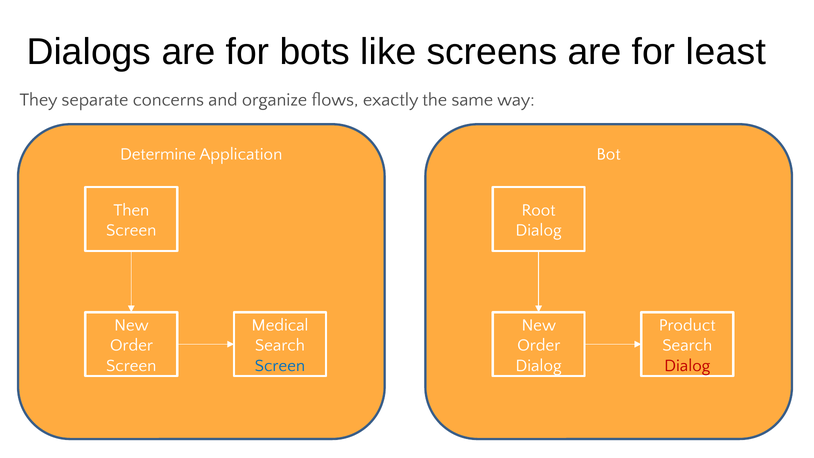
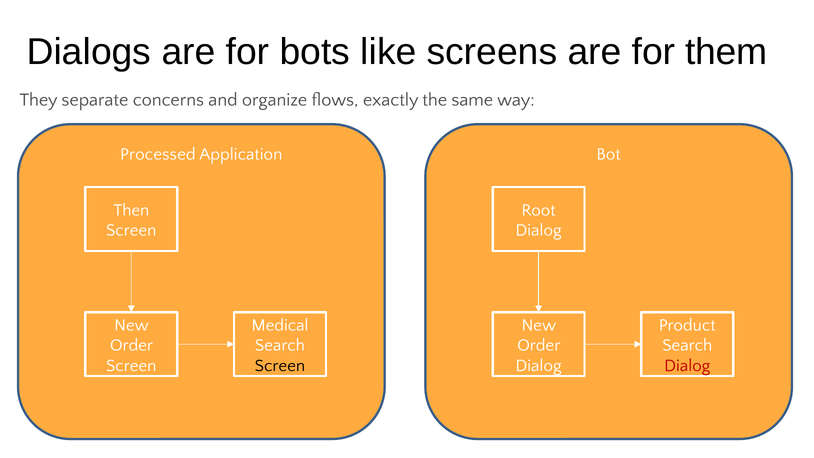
least: least -> them
Determine: Determine -> Processed
Screen at (280, 366) colour: blue -> black
